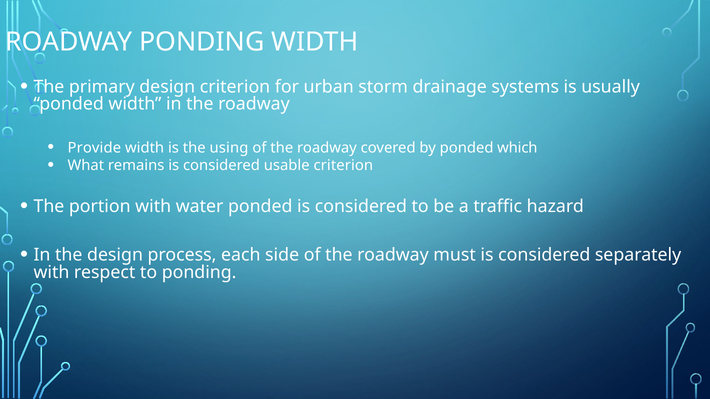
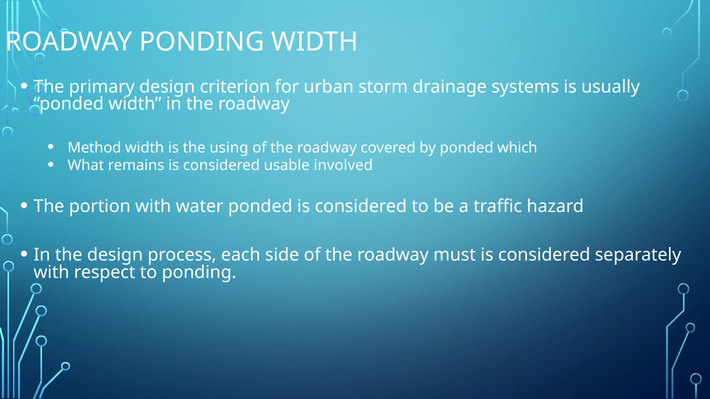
Provide: Provide -> Method
usable criterion: criterion -> involved
